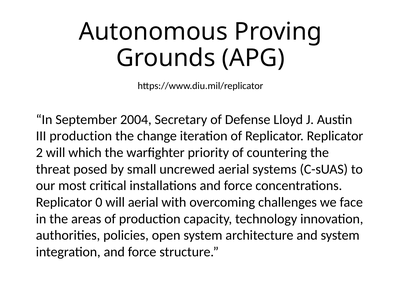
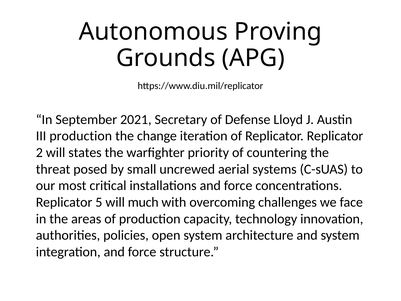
2004: 2004 -> 2021
which: which -> states
0: 0 -> 5
will aerial: aerial -> much
